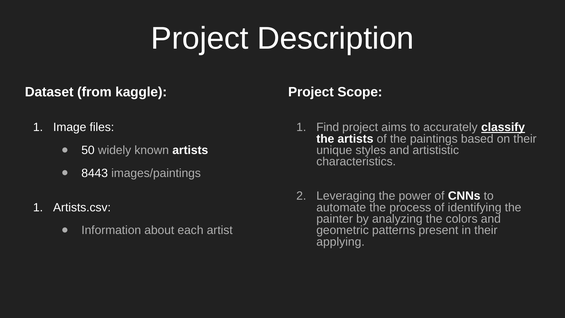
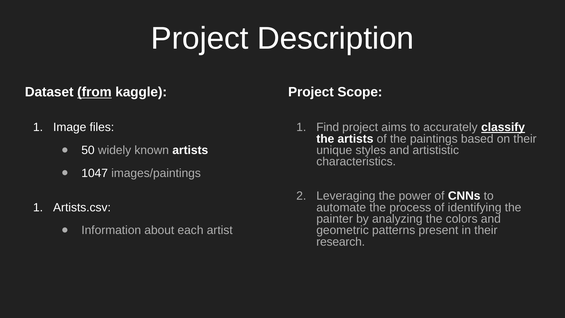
from underline: none -> present
8443: 8443 -> 1047
applying: applying -> research
